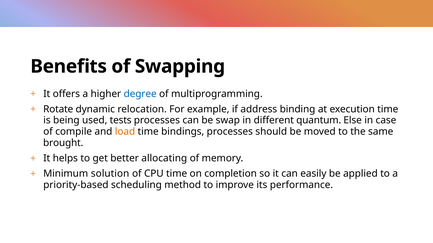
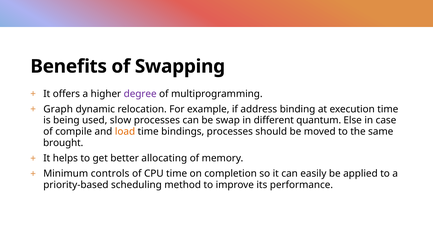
degree colour: blue -> purple
Rotate: Rotate -> Graph
tests: tests -> slow
solution: solution -> controls
